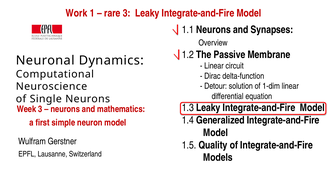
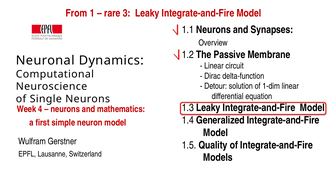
Work: Work -> From
Week 3: 3 -> 4
